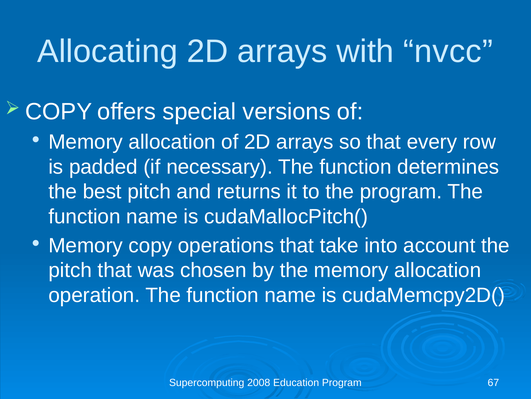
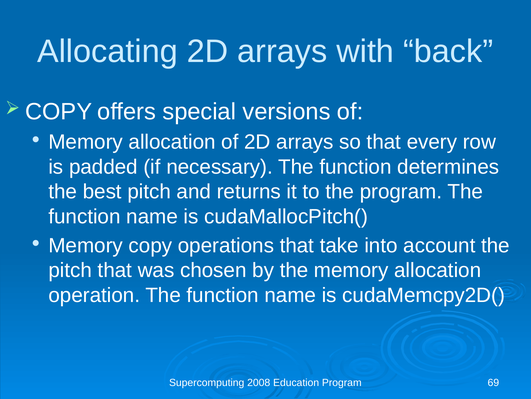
nvcc: nvcc -> back
67: 67 -> 69
